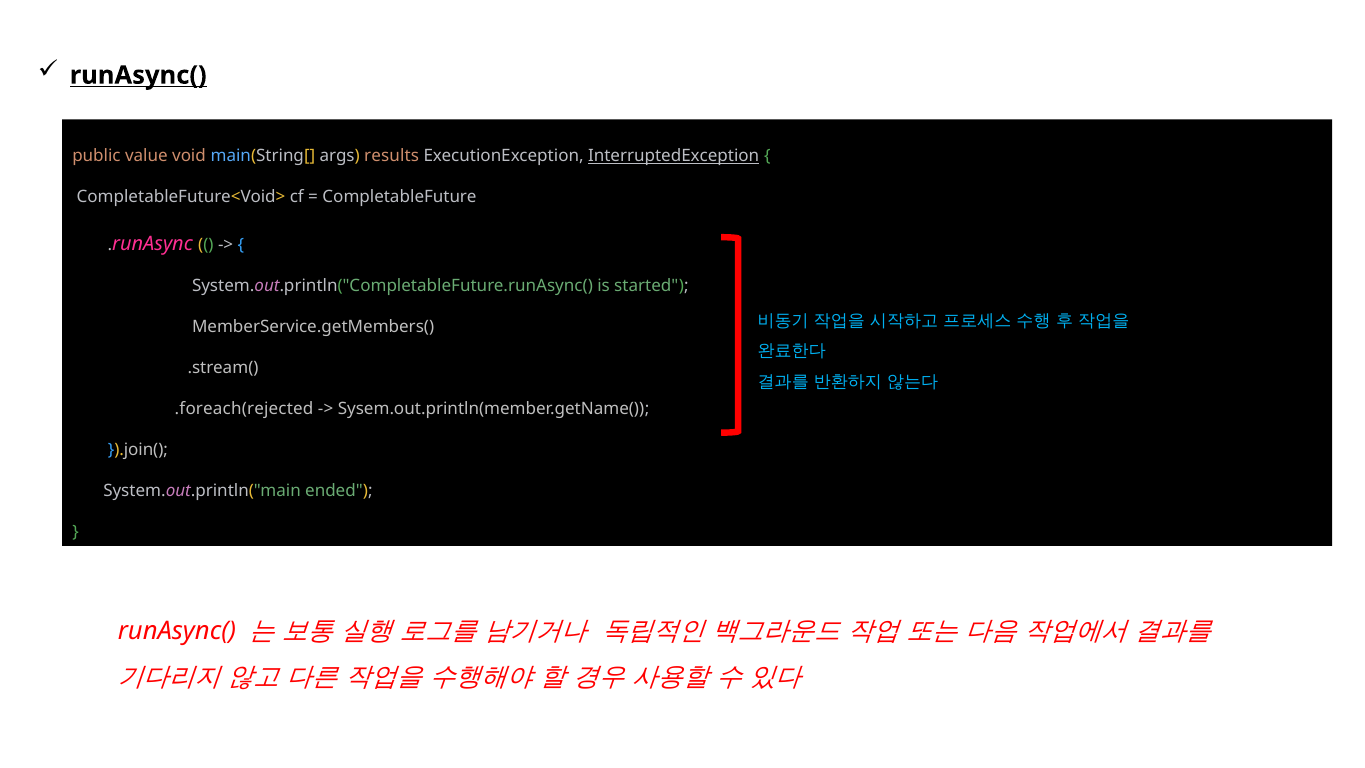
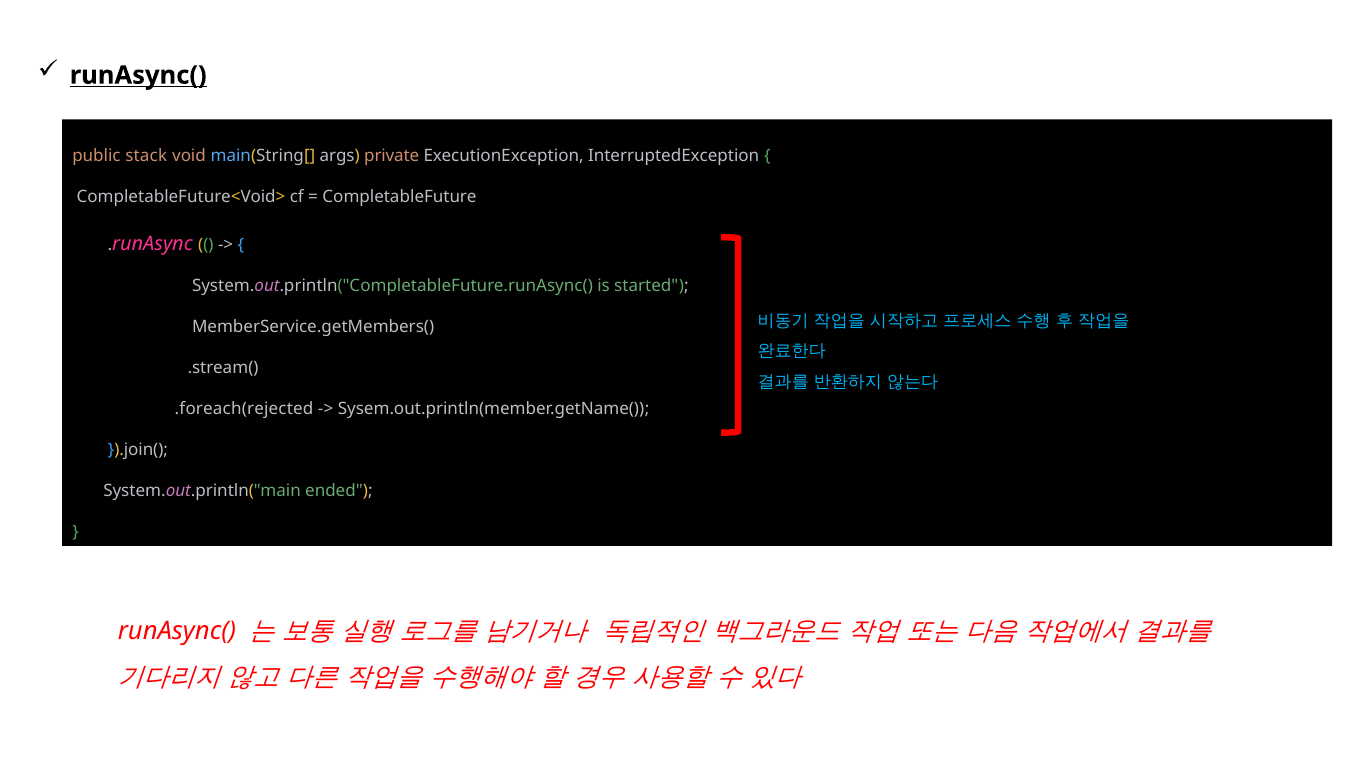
value: value -> stack
results: results -> private
InterruptedException underline: present -> none
